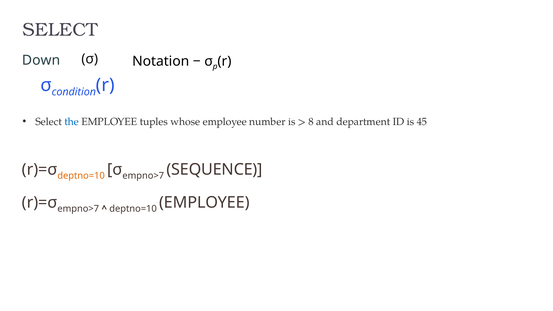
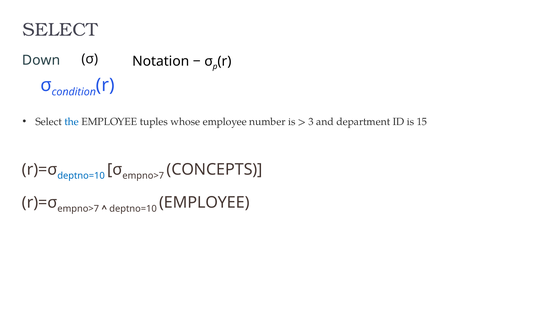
8: 8 -> 3
45: 45 -> 15
deptno=10 at (81, 176) colour: orange -> blue
SEQUENCE: SEQUENCE -> CONCEPTS
